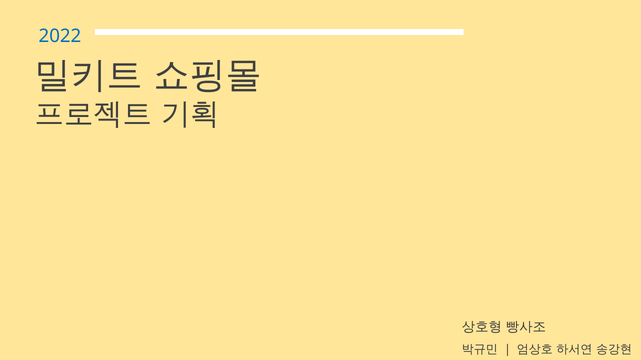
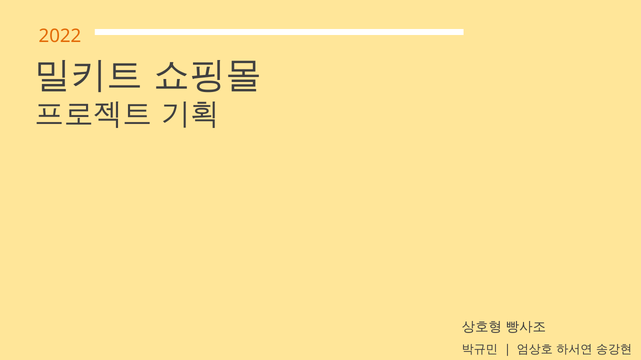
2022 colour: blue -> orange
